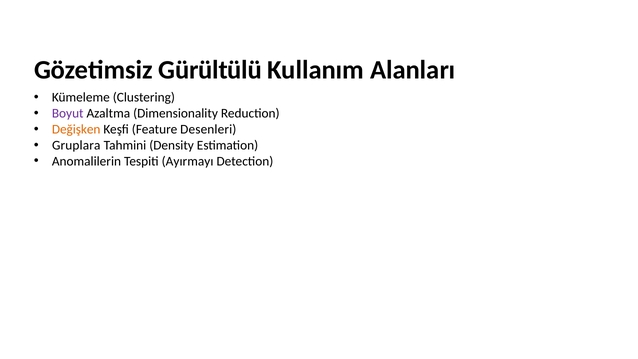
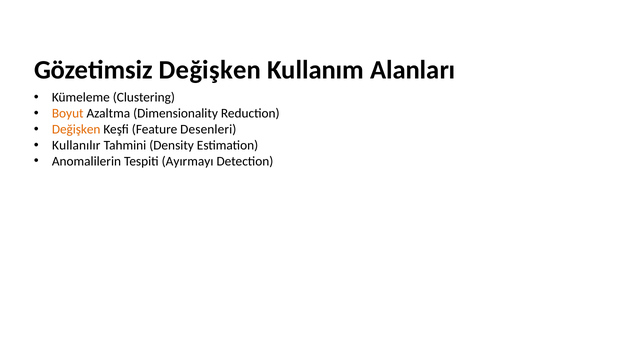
Gözetimsiz Gürültülü: Gürültülü -> Değişken
Boyut colour: purple -> orange
Gruplara: Gruplara -> Kullanılır
